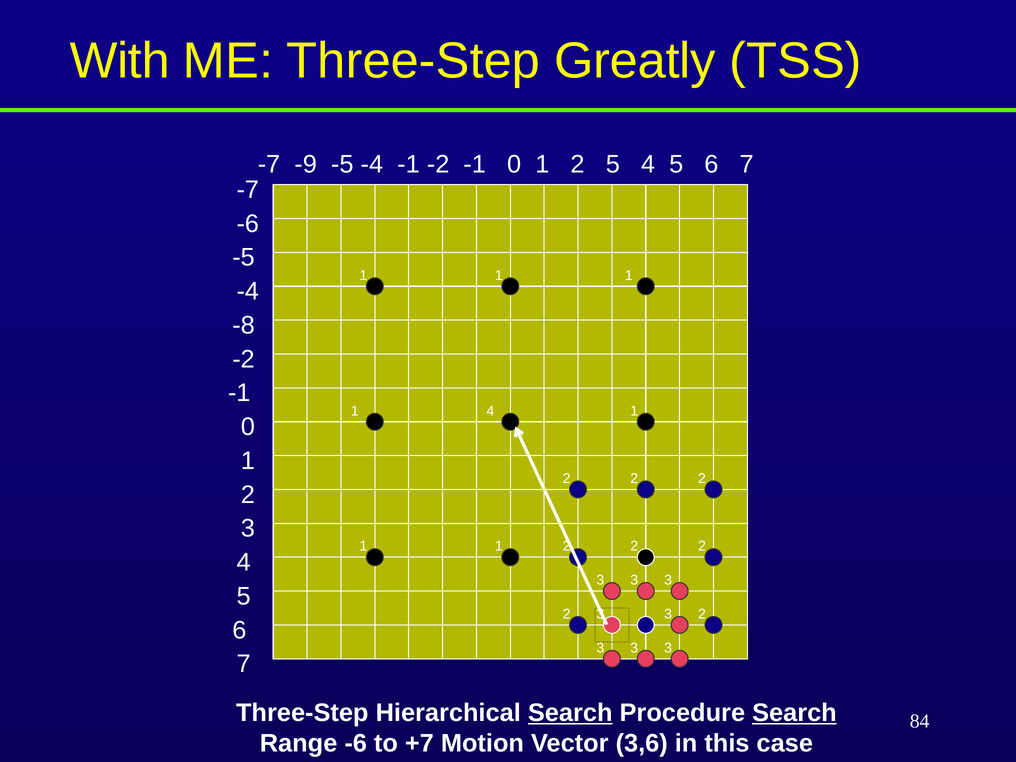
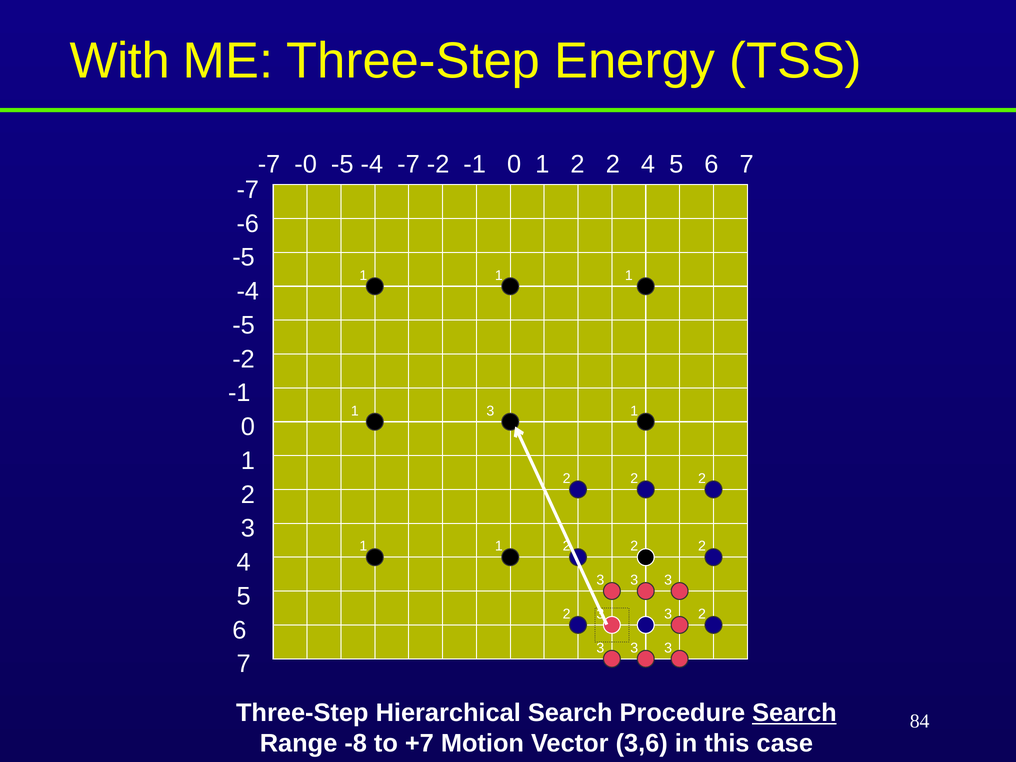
Greatly: Greatly -> Energy
-9: -9 -> -0
-4 -1: -1 -> -7
0 1 2 5: 5 -> 2
-8 at (244, 325): -8 -> -5
1 4: 4 -> 3
Search at (570, 713) underline: present -> none
Range -6: -6 -> -8
